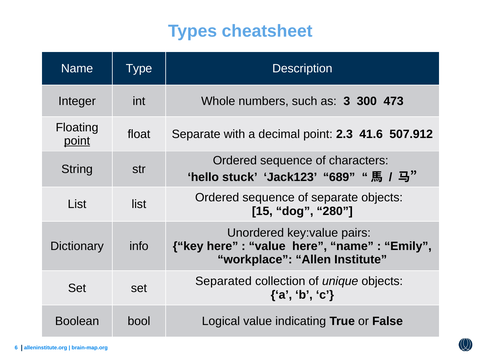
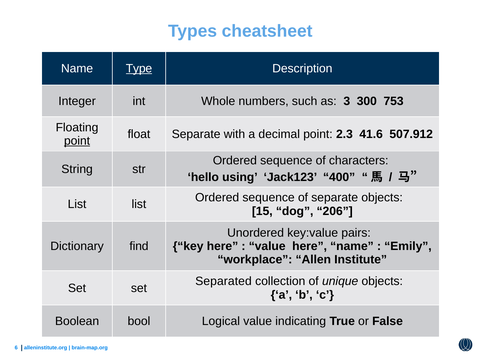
Type underline: none -> present
473: 473 -> 753
stuck: stuck -> using
689: 689 -> 400
280: 280 -> 206
info: info -> find
